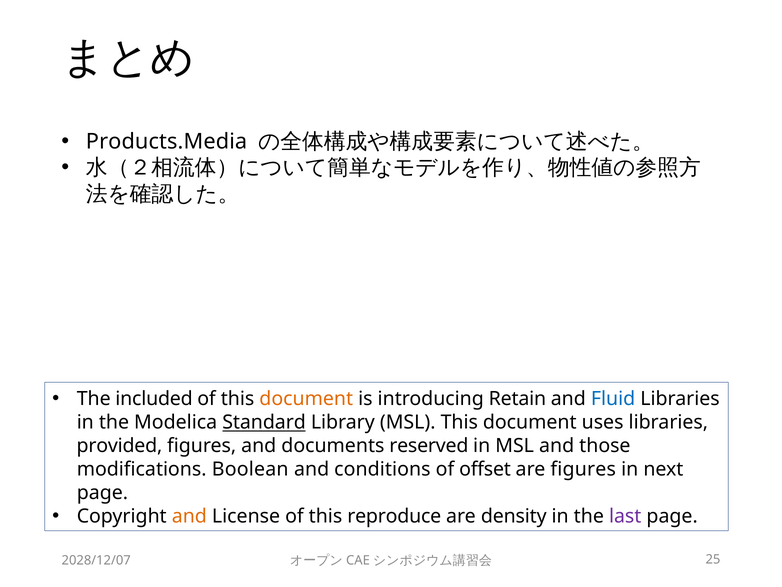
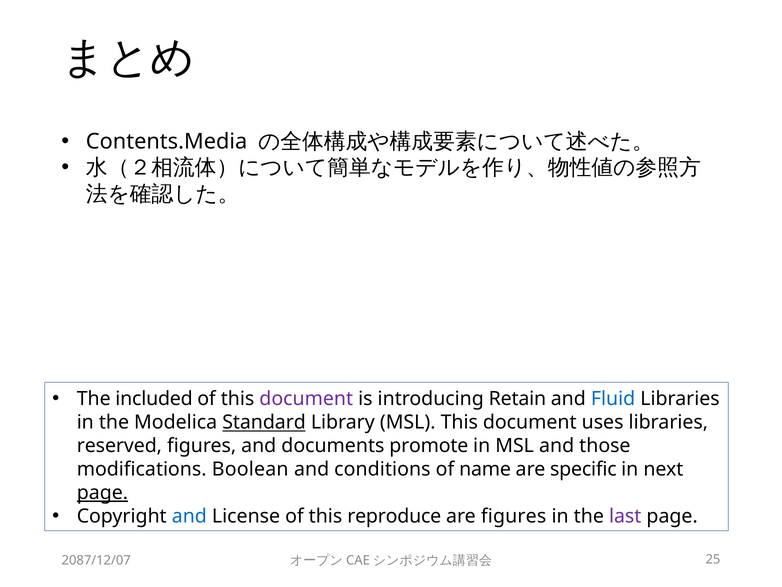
Products.Media: Products.Media -> Contents.Media
document at (306, 399) colour: orange -> purple
provided: provided -> reserved
reserved: reserved -> promote
offset: offset -> name
are figures: figures -> specific
page at (102, 492) underline: none -> present
and at (189, 516) colour: orange -> blue
are density: density -> figures
2028/12/07: 2028/12/07 -> 2087/12/07
